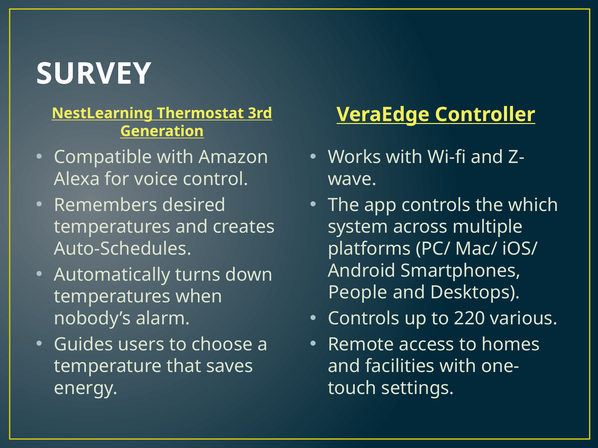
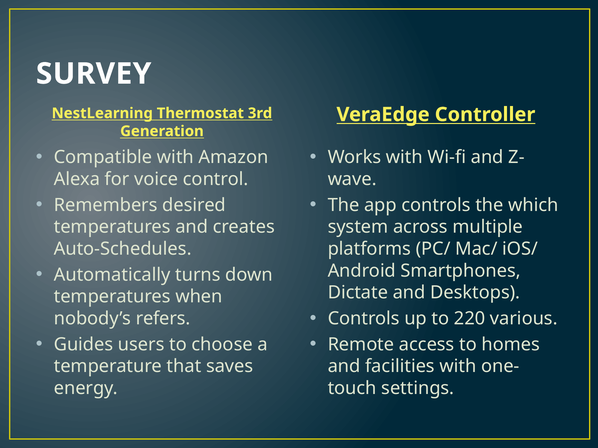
People: People -> Dictate
alarm: alarm -> refers
